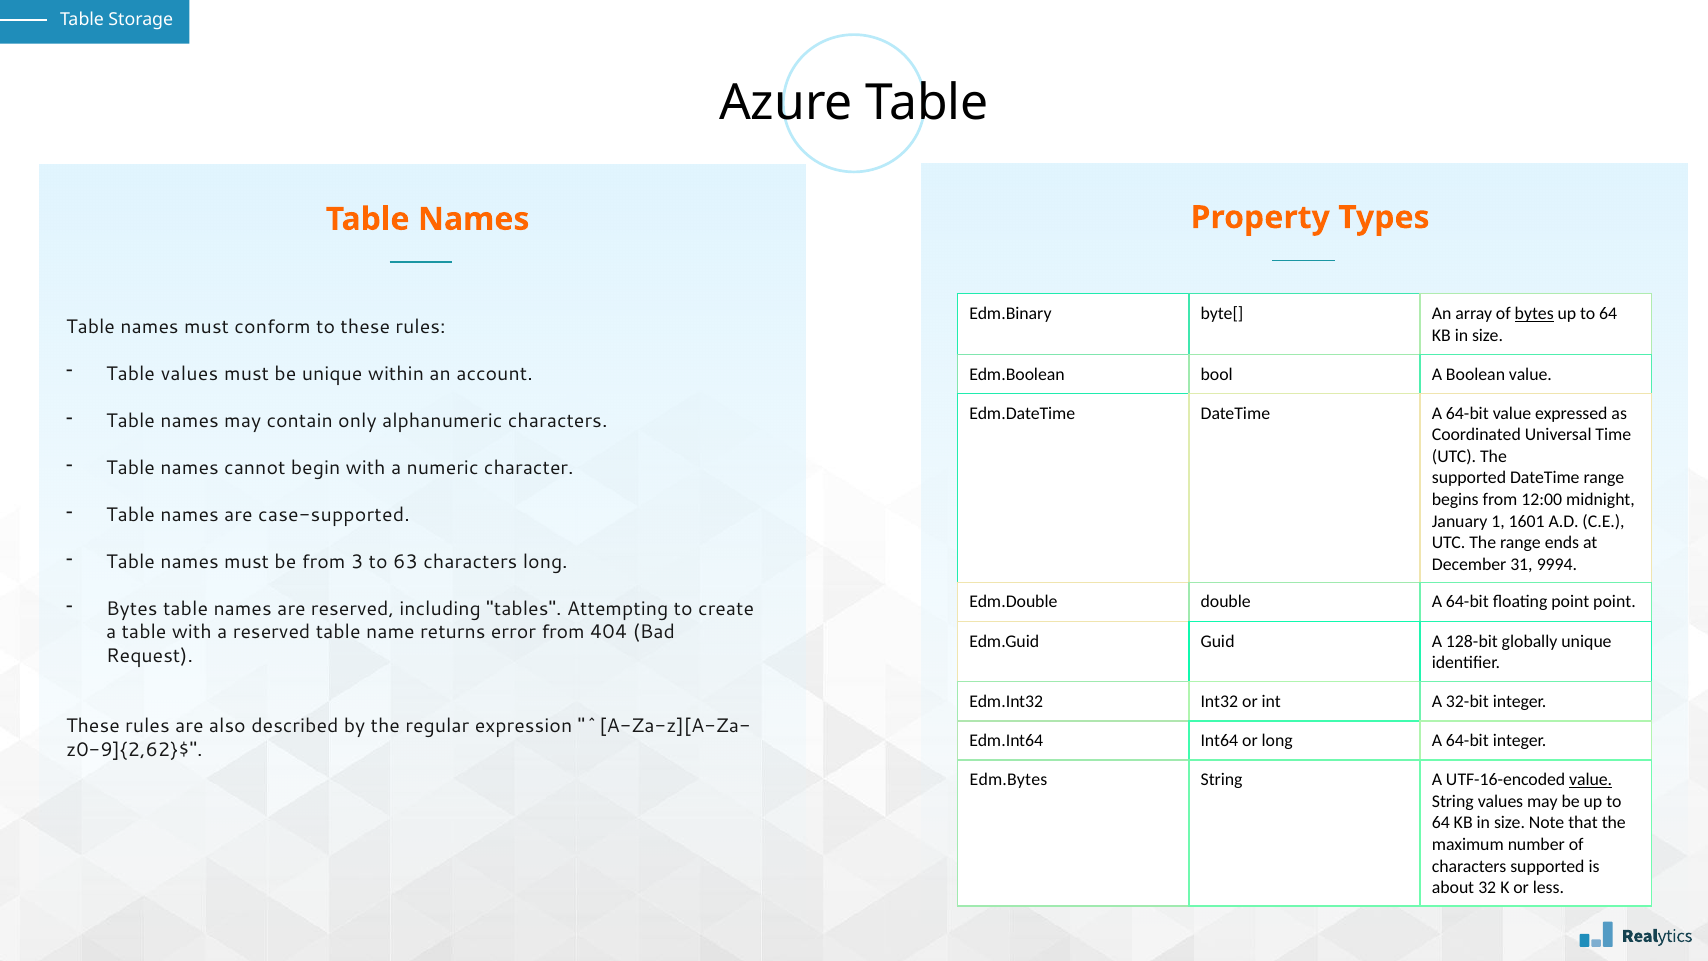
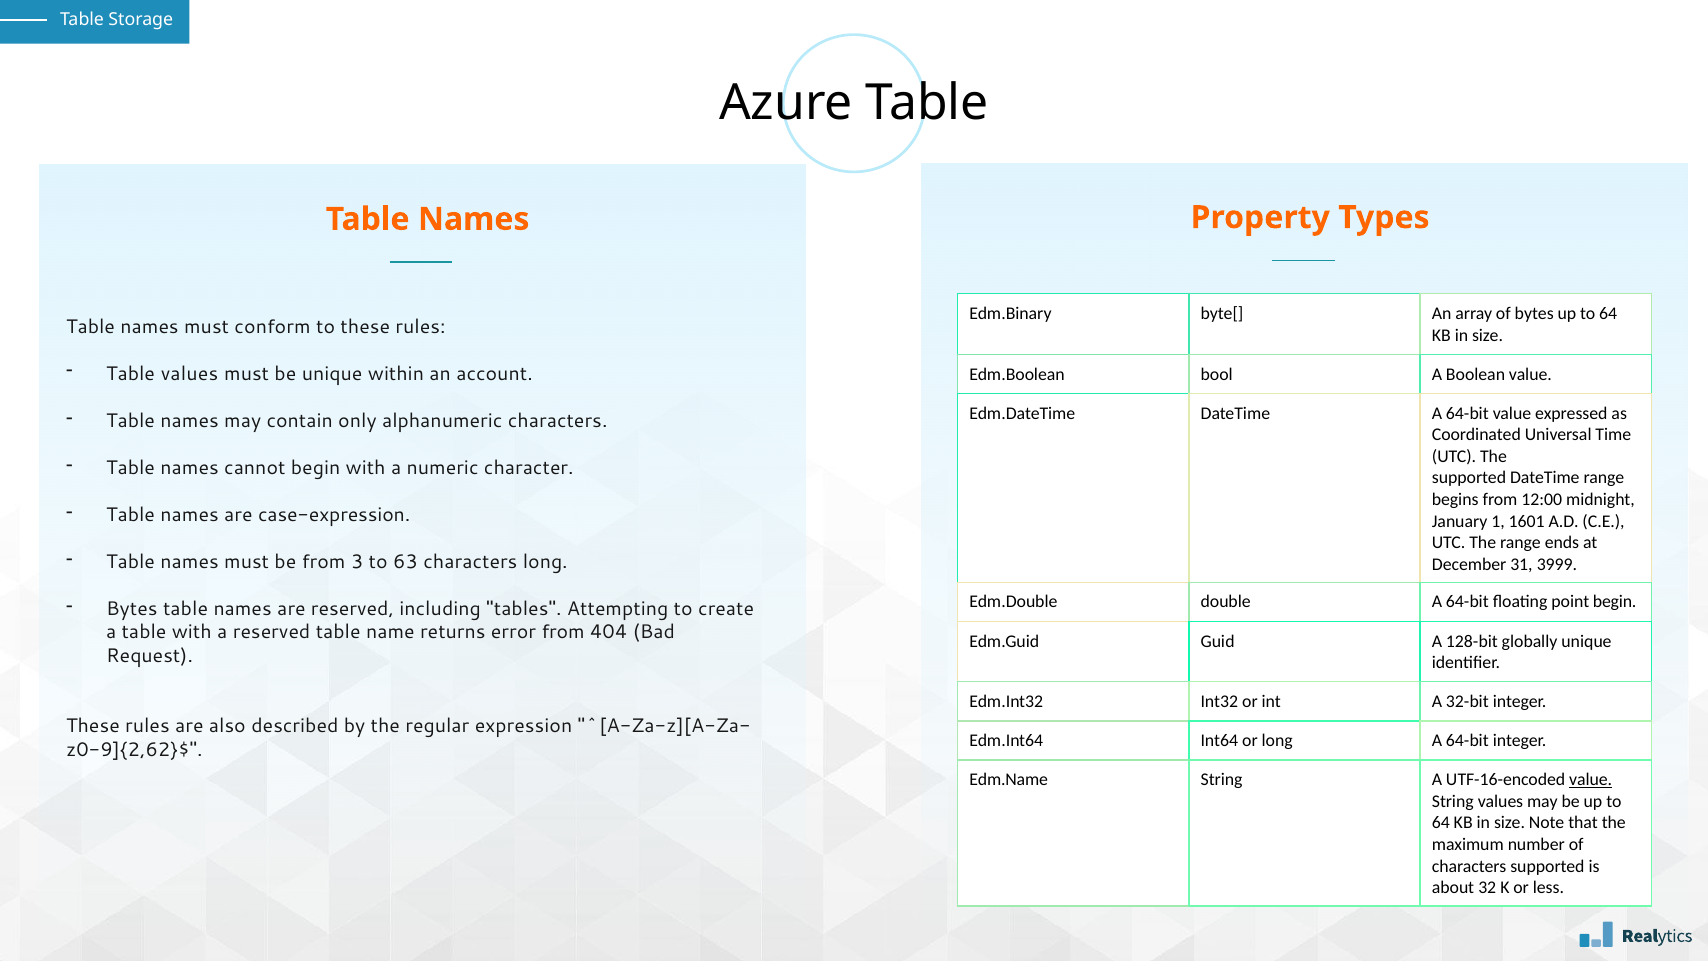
bytes at (1534, 314) underline: present -> none
case-supported: case-supported -> case-expression
9994: 9994 -> 3999
point point: point -> begin
Edm.Bytes: Edm.Bytes -> Edm.Name
